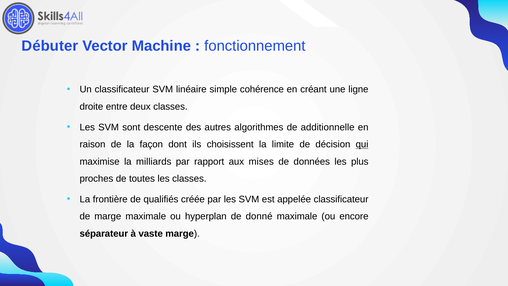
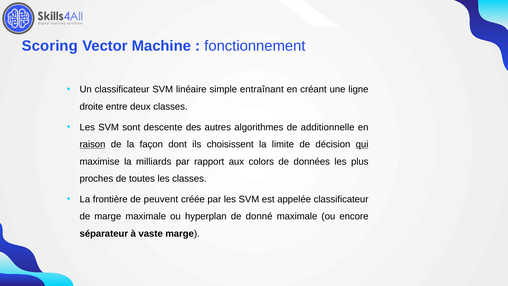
Débuter: Débuter -> Scoring
cohérence: cohérence -> entraînant
raison underline: none -> present
mises: mises -> colors
qualifiés: qualifiés -> peuvent
